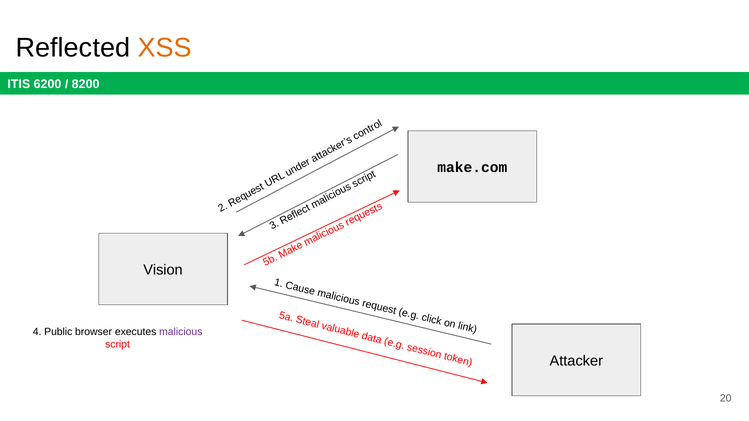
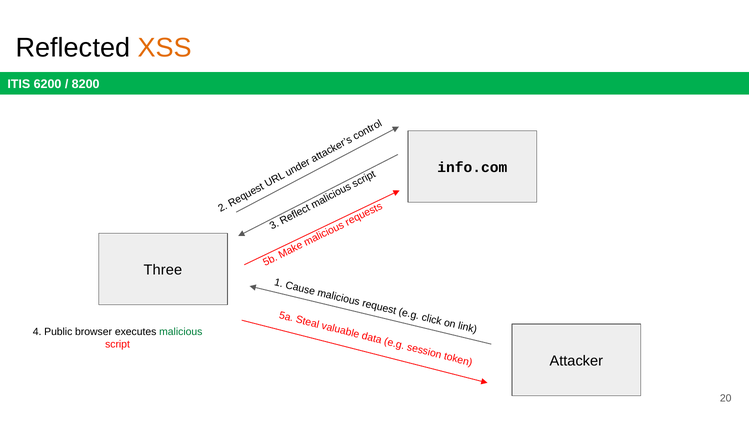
make.com: make.com -> info.com
Vision: Vision -> Three
malicious at (181, 332) colour: purple -> green
